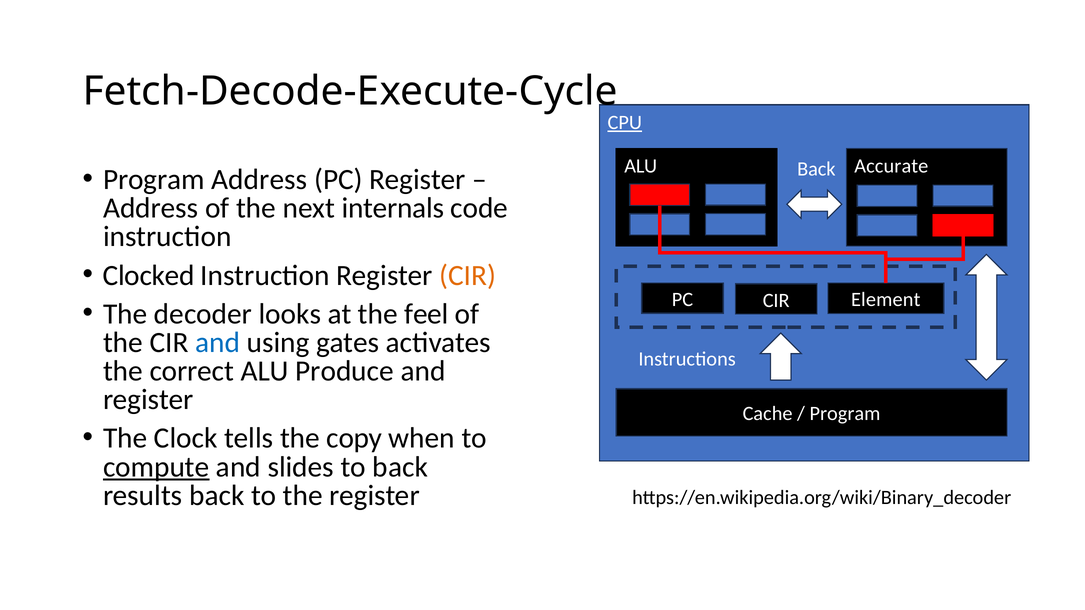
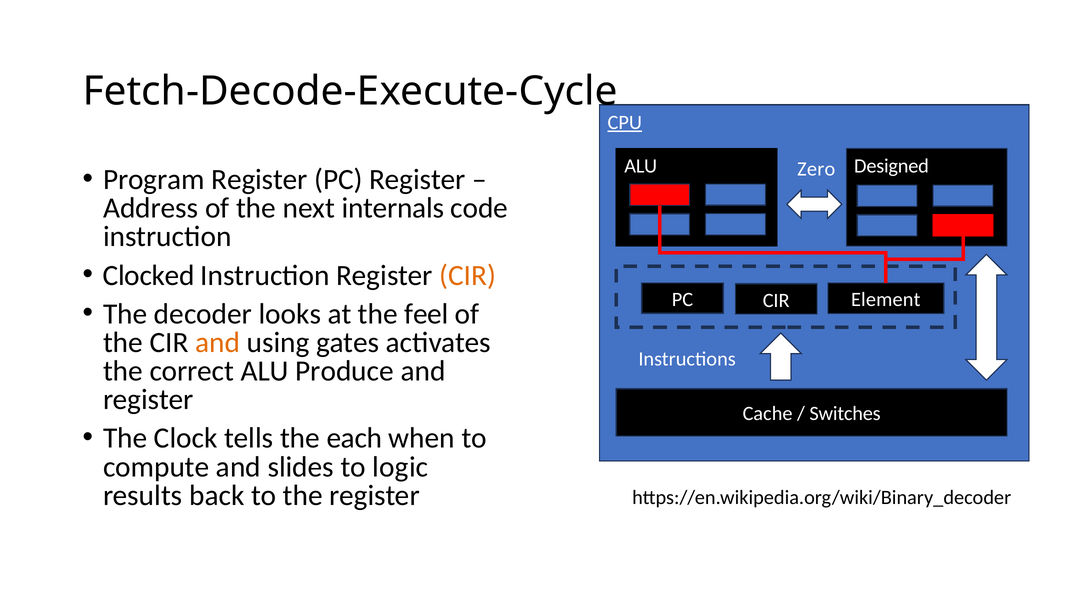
Accurate: Accurate -> Designed
Back at (816, 169): Back -> Zero
Program Address: Address -> Register
and at (218, 343) colour: blue -> orange
Program at (845, 414): Program -> Switches
copy: copy -> each
compute underline: present -> none
to back: back -> logic
